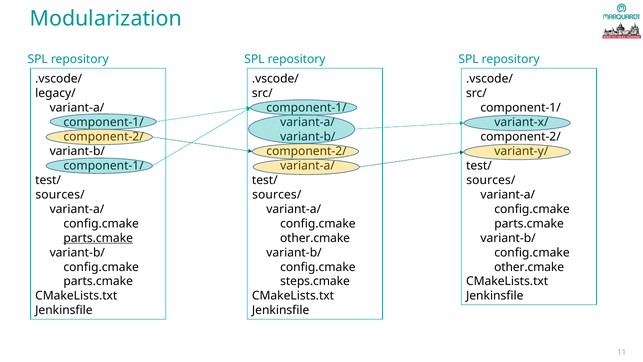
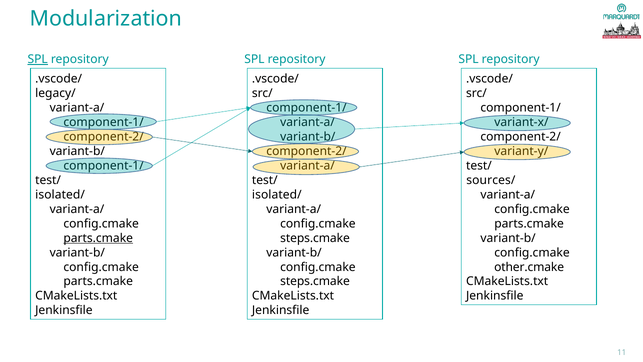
SPL at (38, 59) underline: none -> present
sources/ at (60, 194): sources/ -> isolated/
sources/ at (277, 194): sources/ -> isolated/
other.cmake at (315, 238): other.cmake -> steps.cmake
